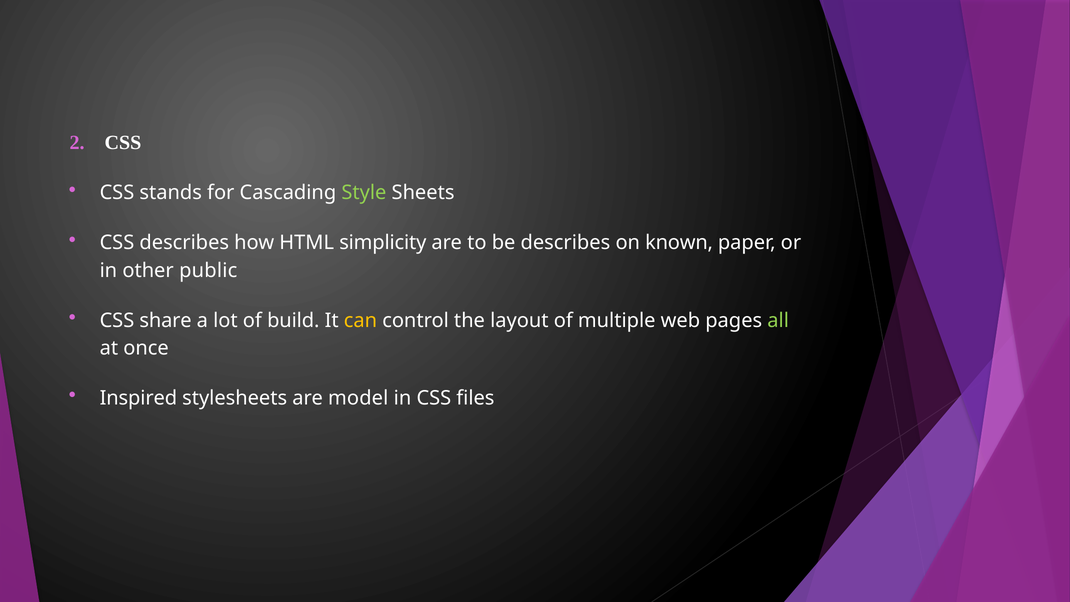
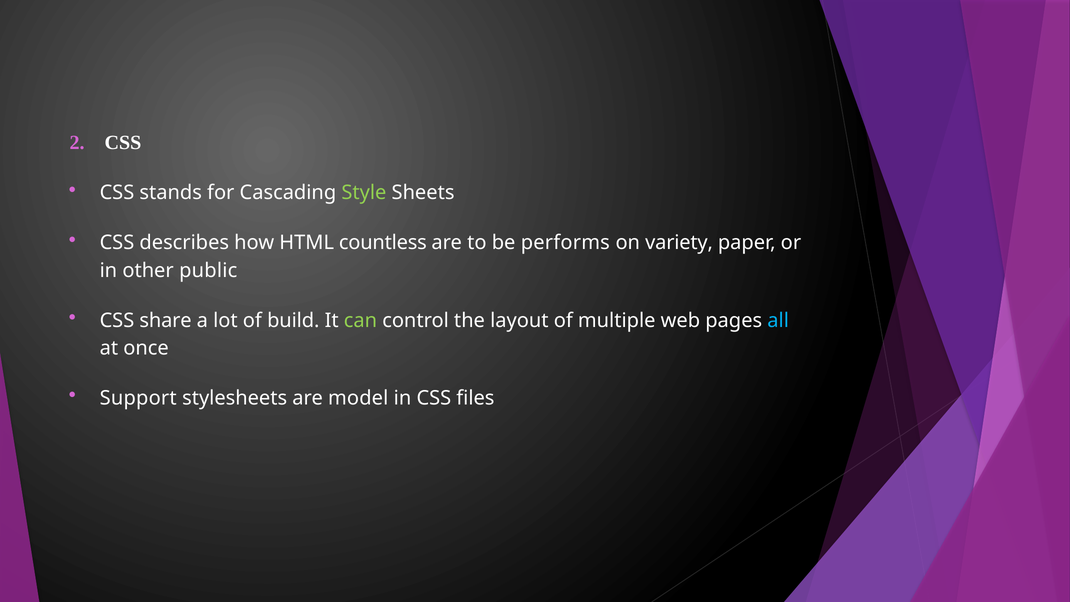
simplicity: simplicity -> countless
be describes: describes -> performs
known: known -> variety
can colour: yellow -> light green
all colour: light green -> light blue
Inspired: Inspired -> Support
